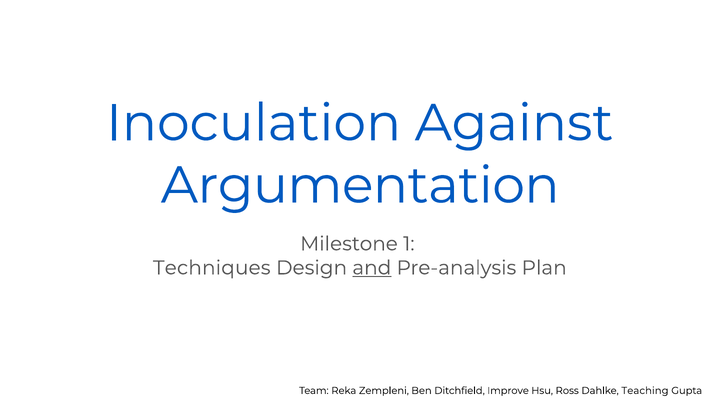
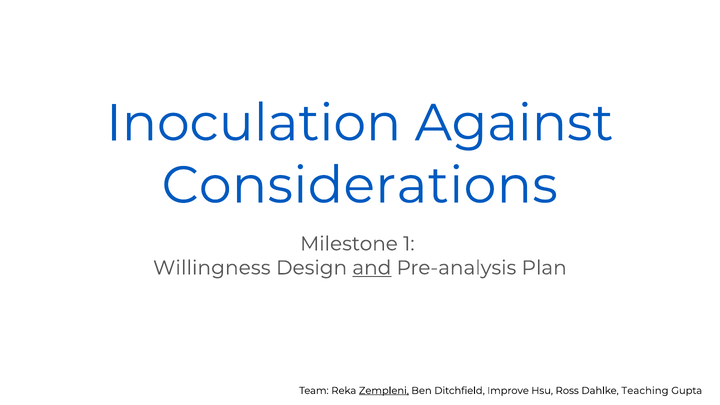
Argumentation: Argumentation -> Considerations
Techniques: Techniques -> Willingness
Zempleni underline: none -> present
